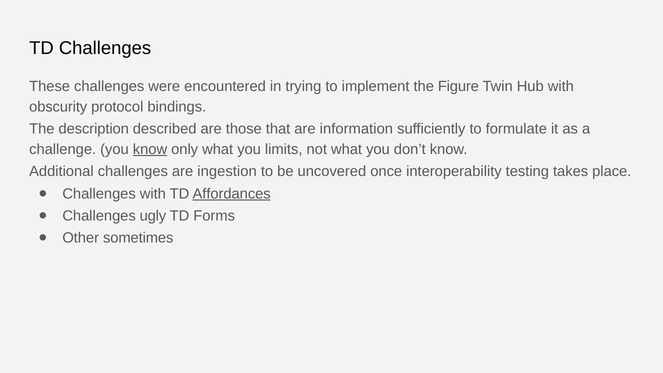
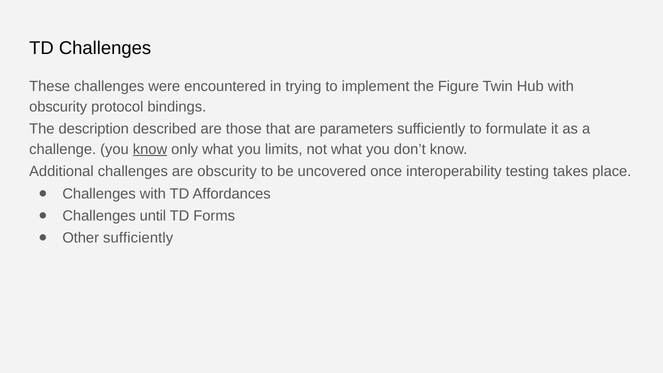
information: information -> parameters
are ingestion: ingestion -> obscurity
Affordances underline: present -> none
ugly: ugly -> until
Other sometimes: sometimes -> sufficiently
